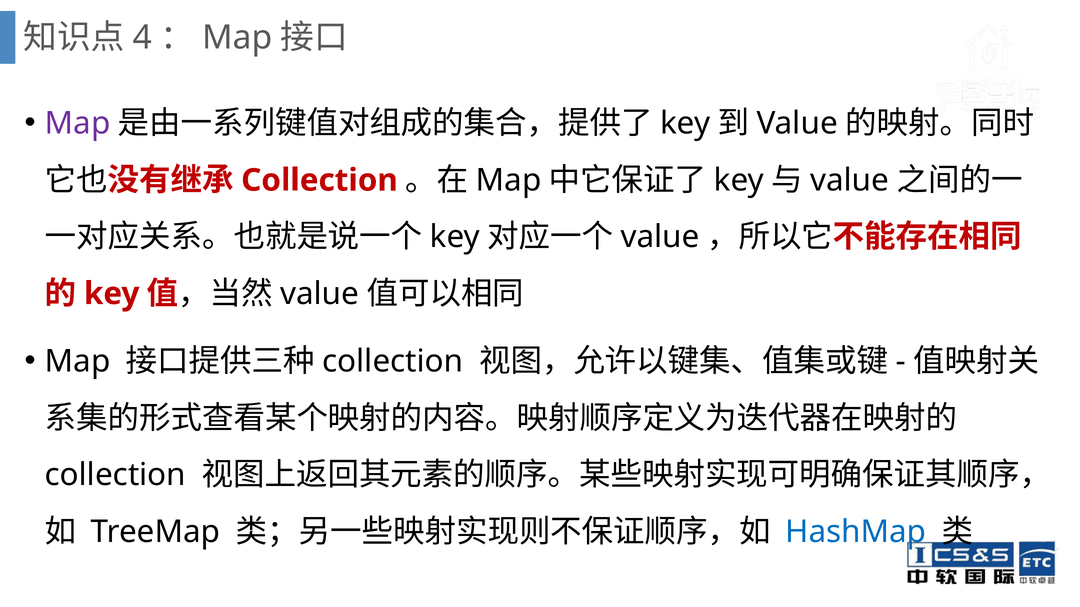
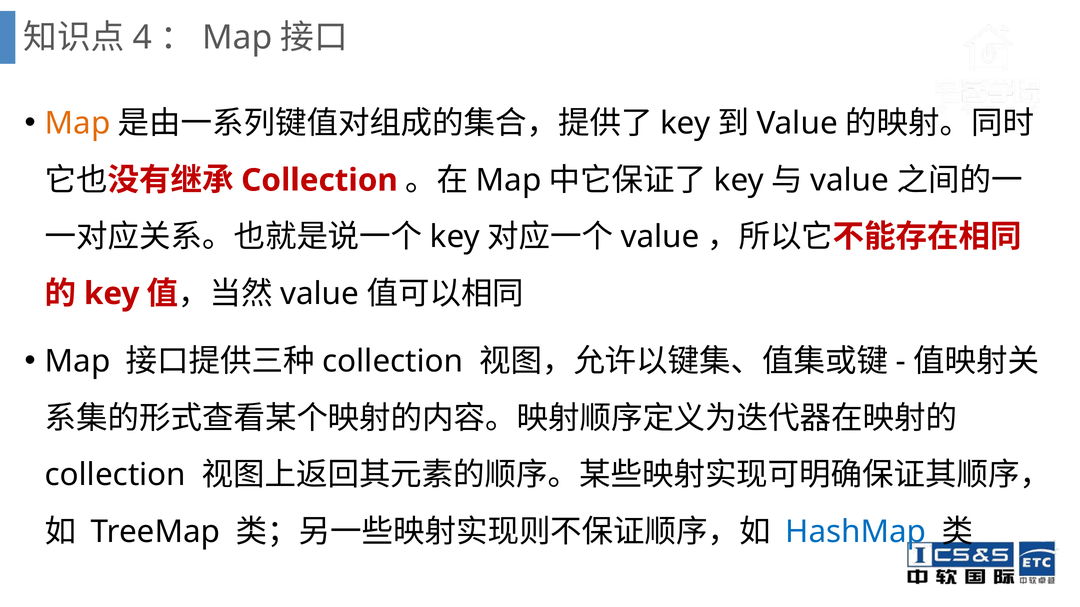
Map at (78, 124) colour: purple -> orange
